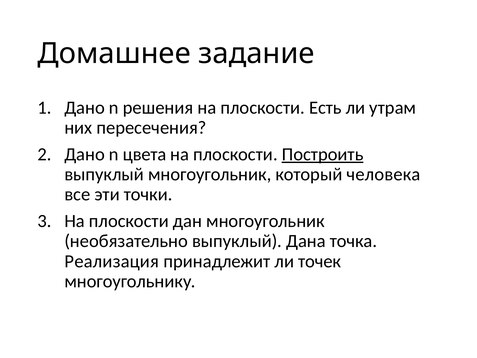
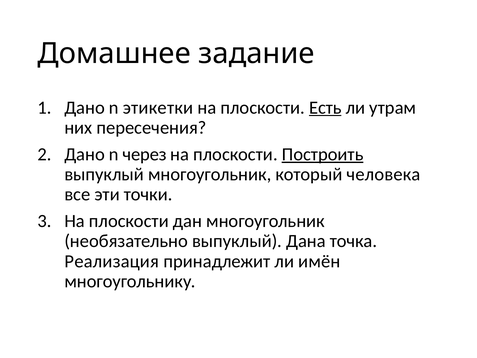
решения: решения -> этикетки
Есть underline: none -> present
цвета: цвета -> через
точек: точек -> имён
